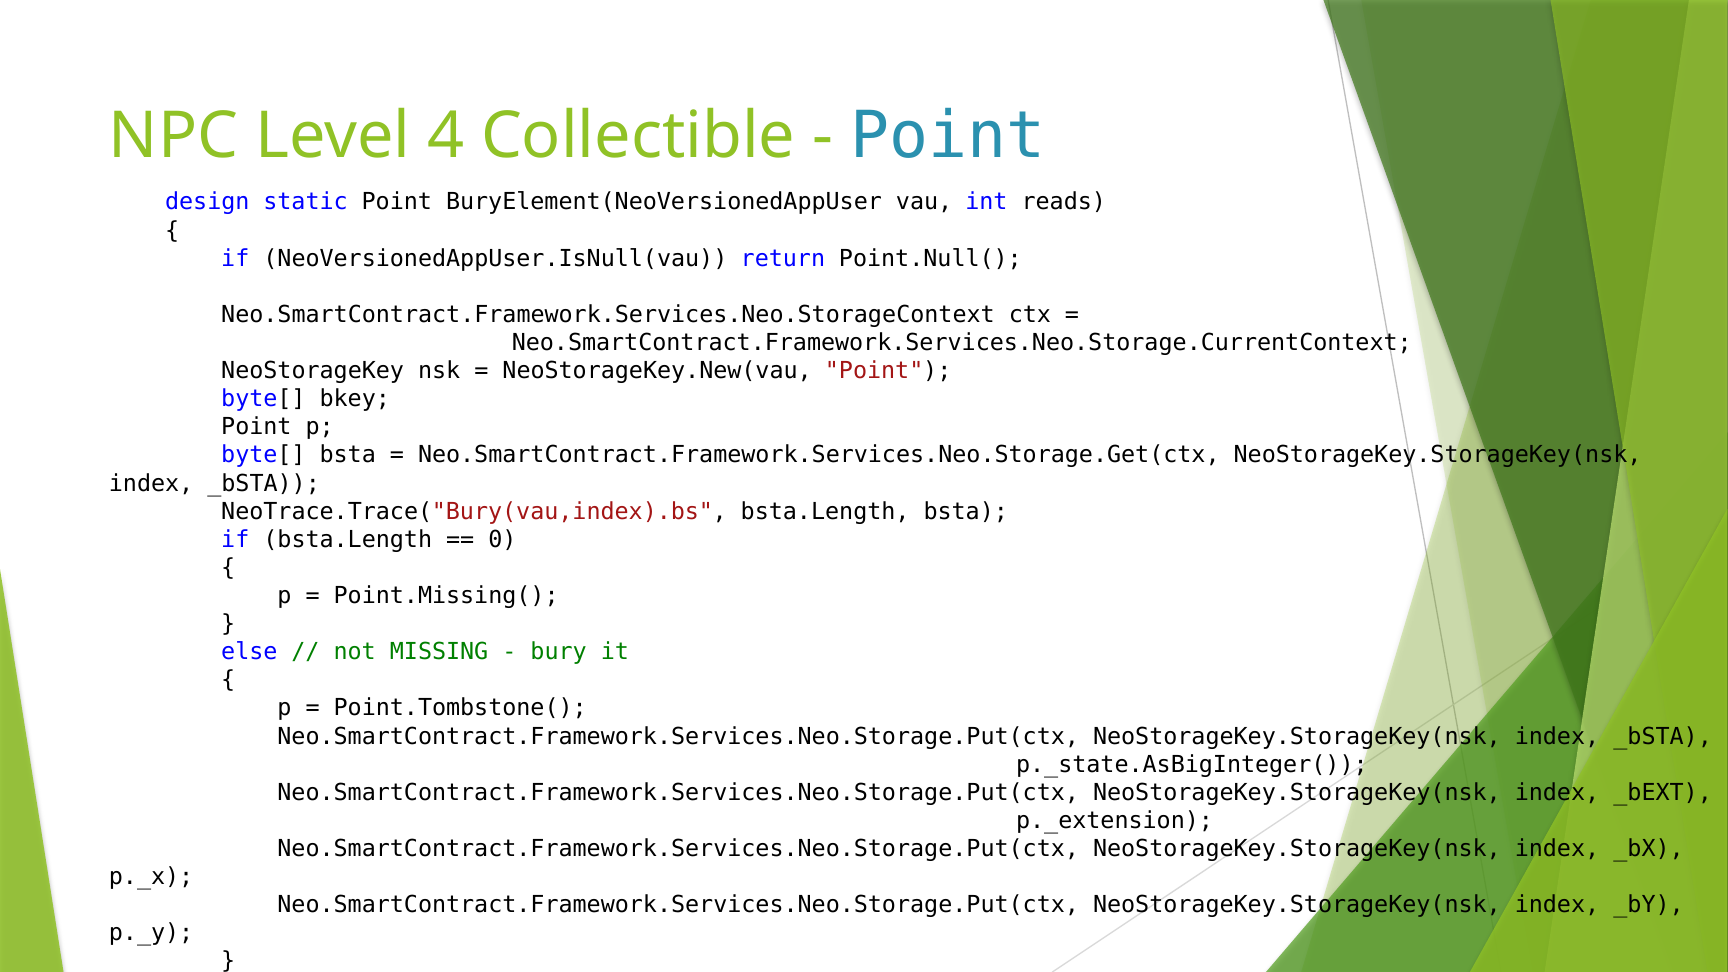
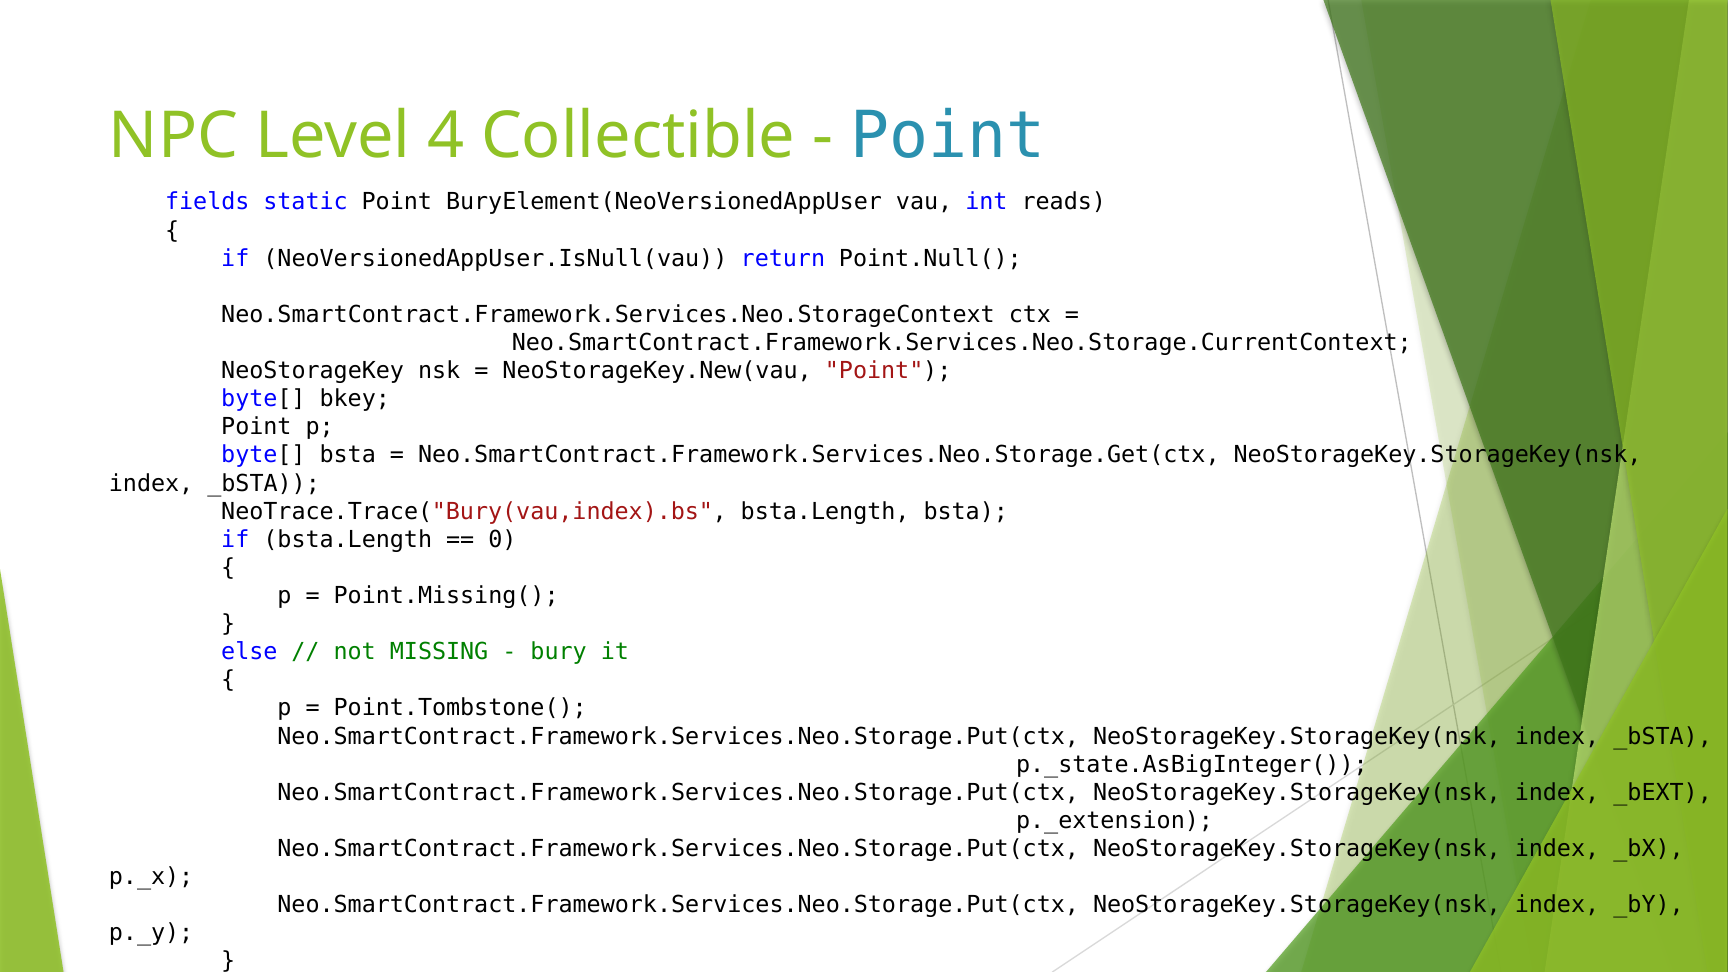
design: design -> fields
